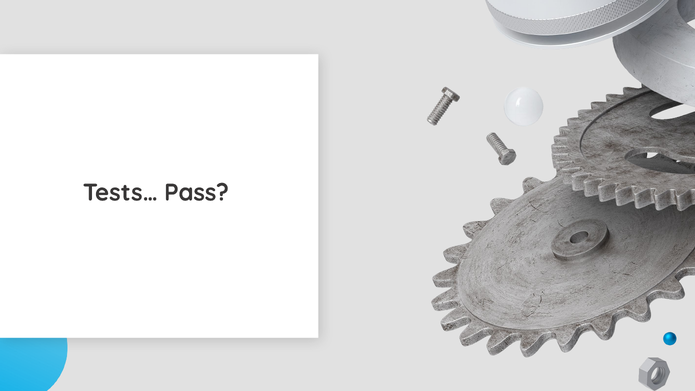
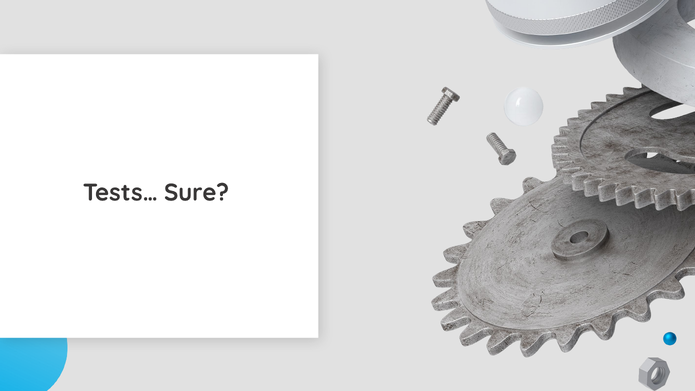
Pass: Pass -> Sure
